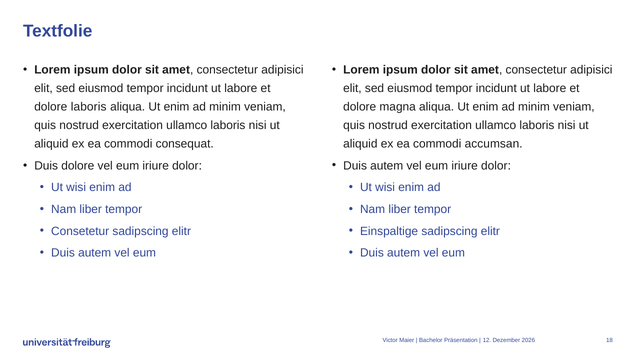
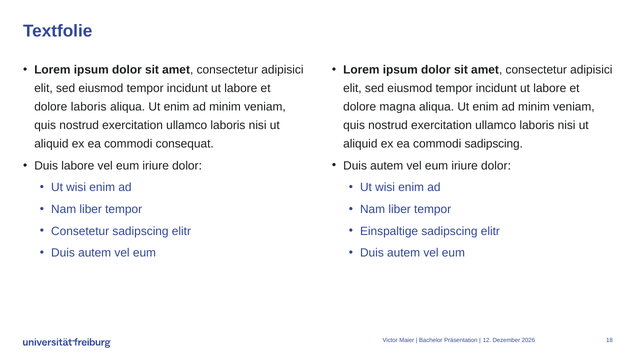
commodi accumsan: accumsan -> sadipscing
Duis dolore: dolore -> labore
